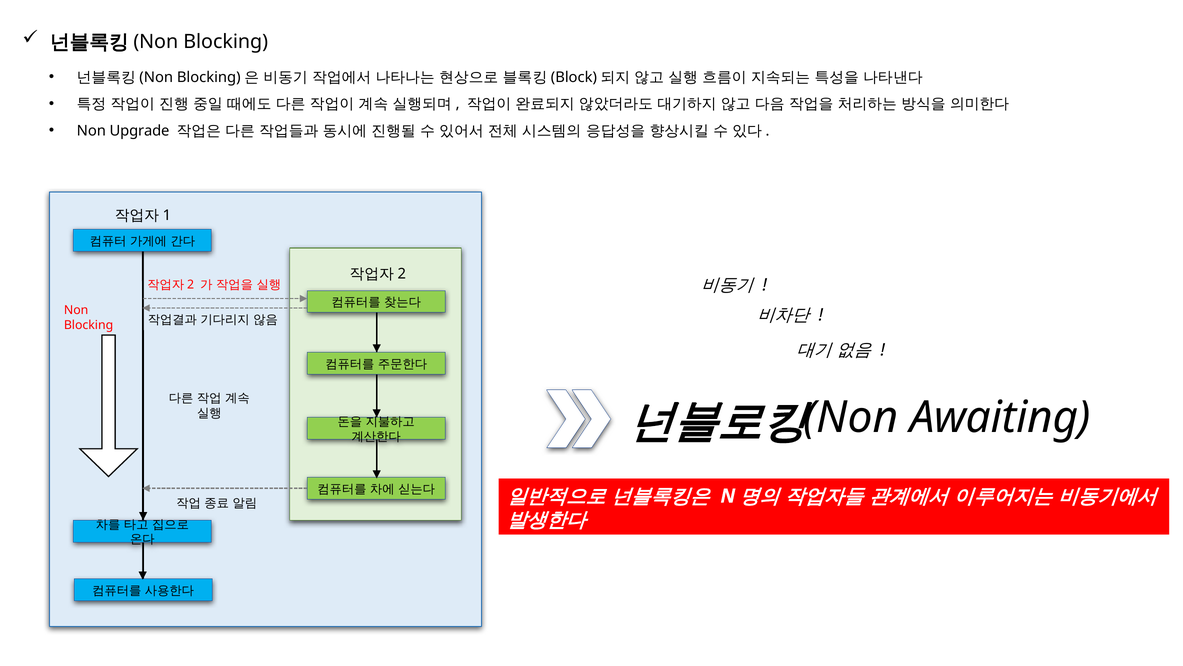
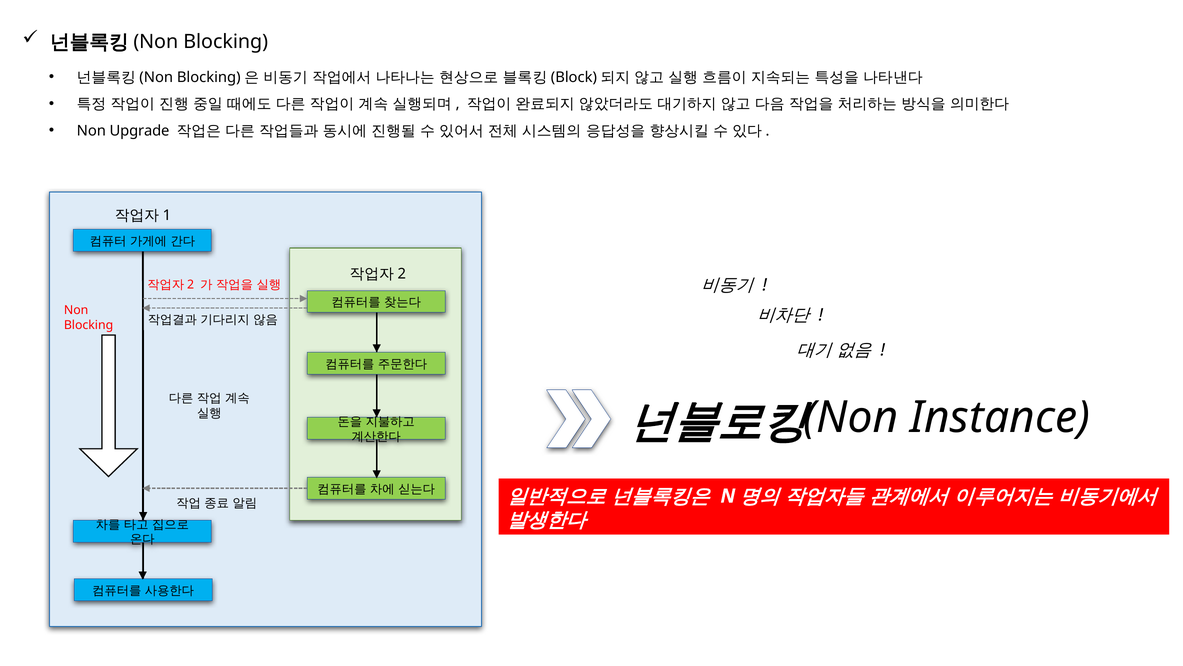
Awaiting: Awaiting -> Instance
